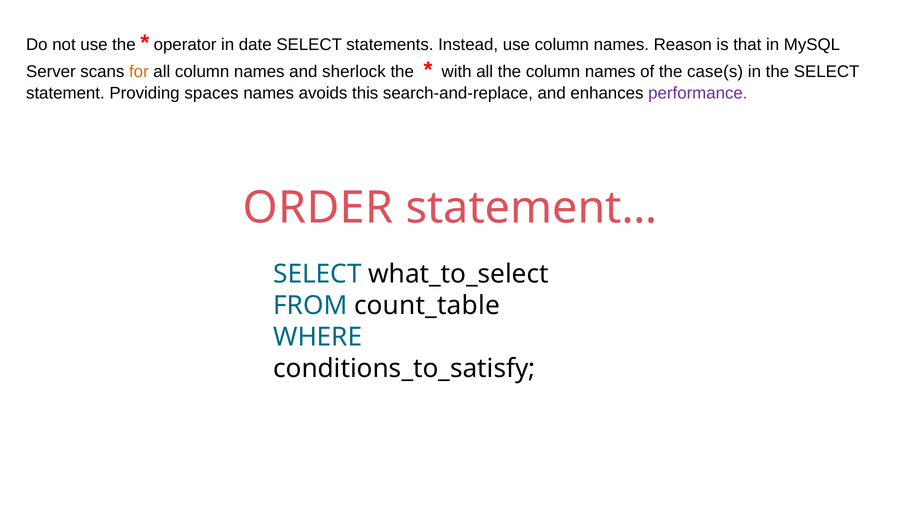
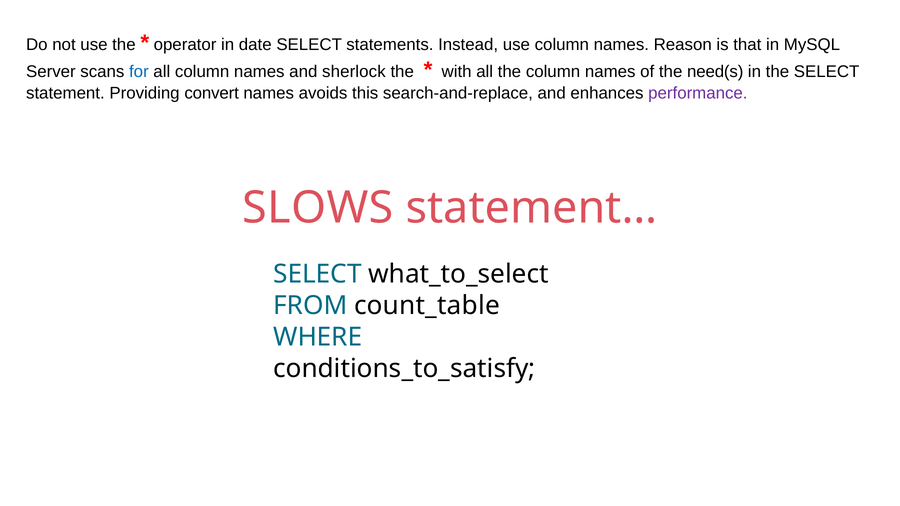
for colour: orange -> blue
case(s: case(s -> need(s
spaces: spaces -> convert
ORDER: ORDER -> SLOWS
